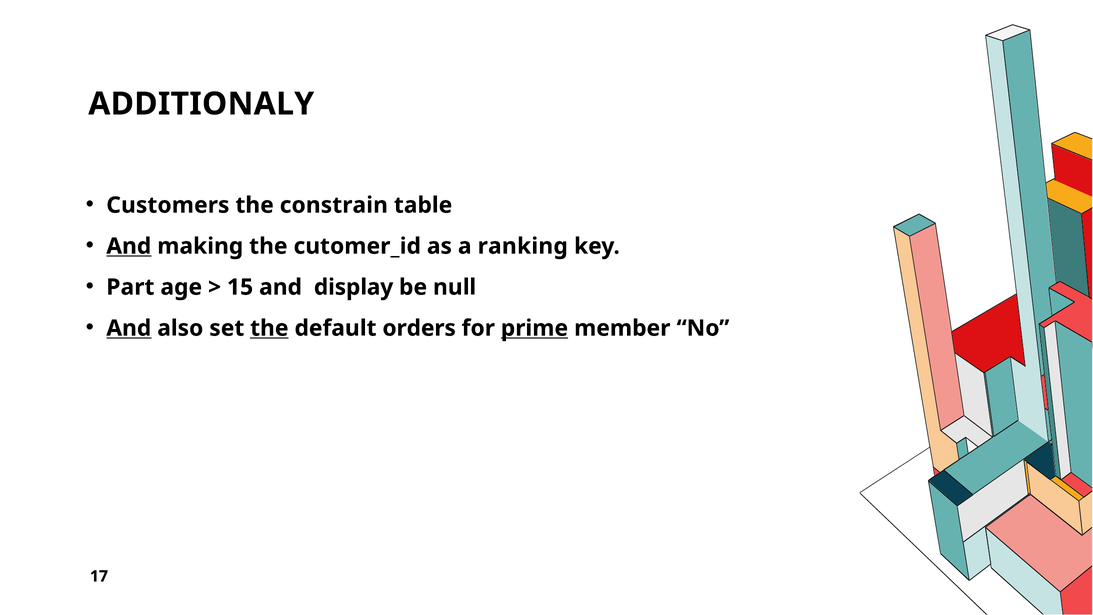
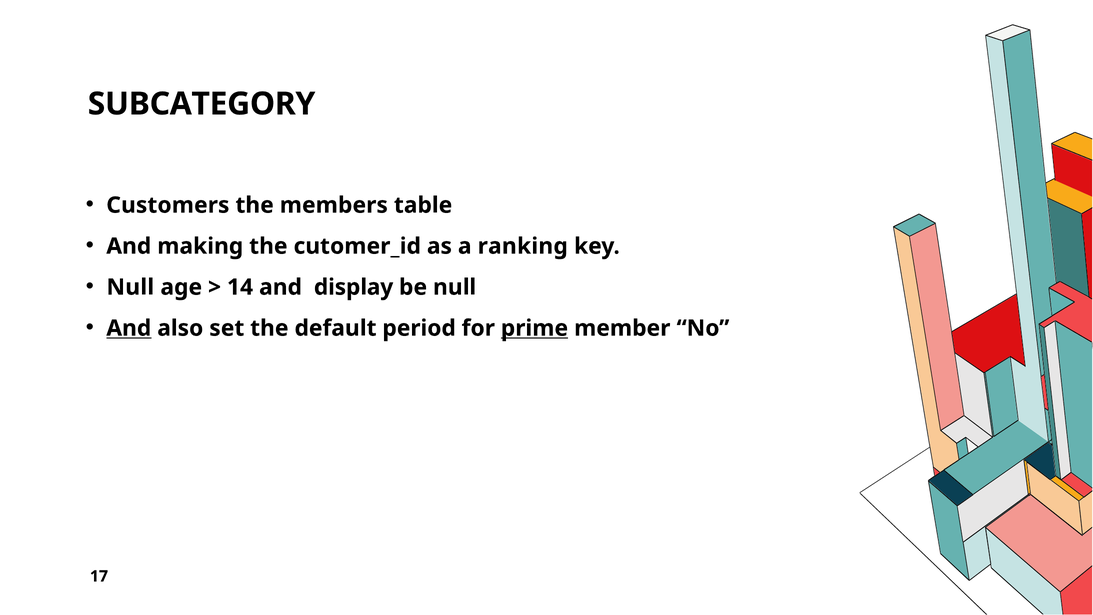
ADDITIONALY: ADDITIONALY -> SUBCATEGORY
constrain: constrain -> members
And at (129, 246) underline: present -> none
Part at (130, 287): Part -> Null
15: 15 -> 14
the at (269, 328) underline: present -> none
orders: orders -> period
